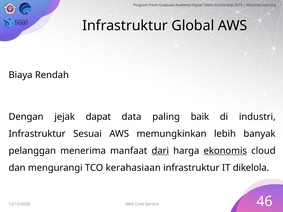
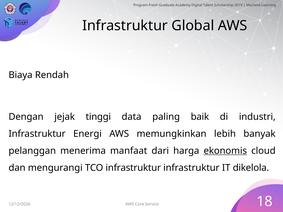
dapat: dapat -> tinggi
Sesuai: Sesuai -> Energi
dari underline: present -> none
TCO kerahasiaan: kerahasiaan -> infrastruktur
46: 46 -> 18
